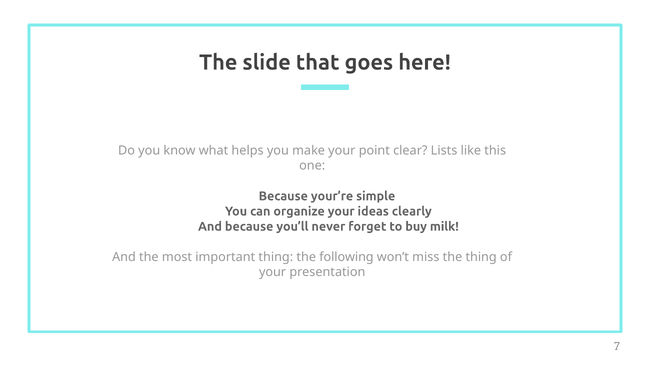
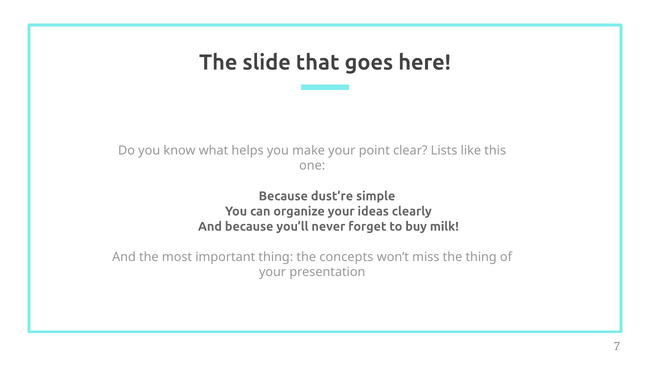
your’re: your’re -> dust’re
following: following -> concepts
